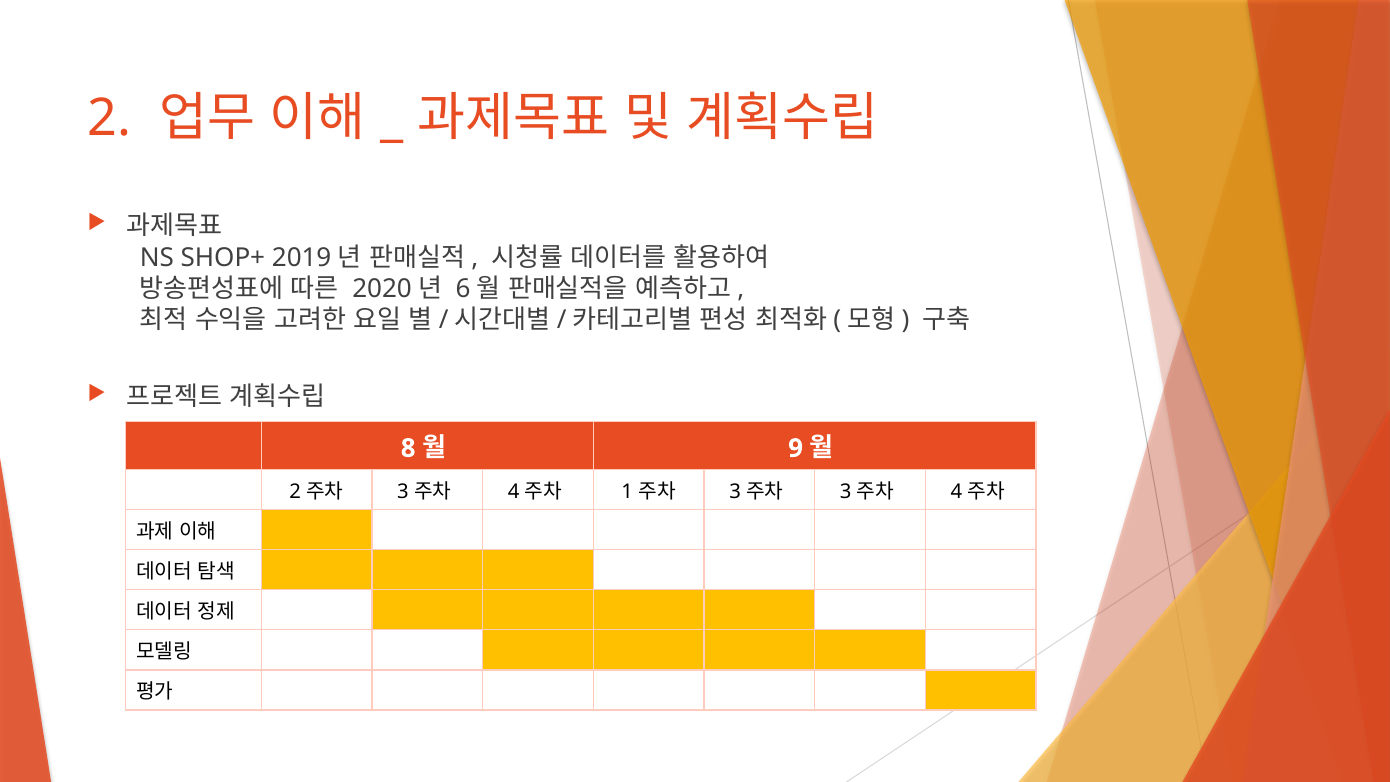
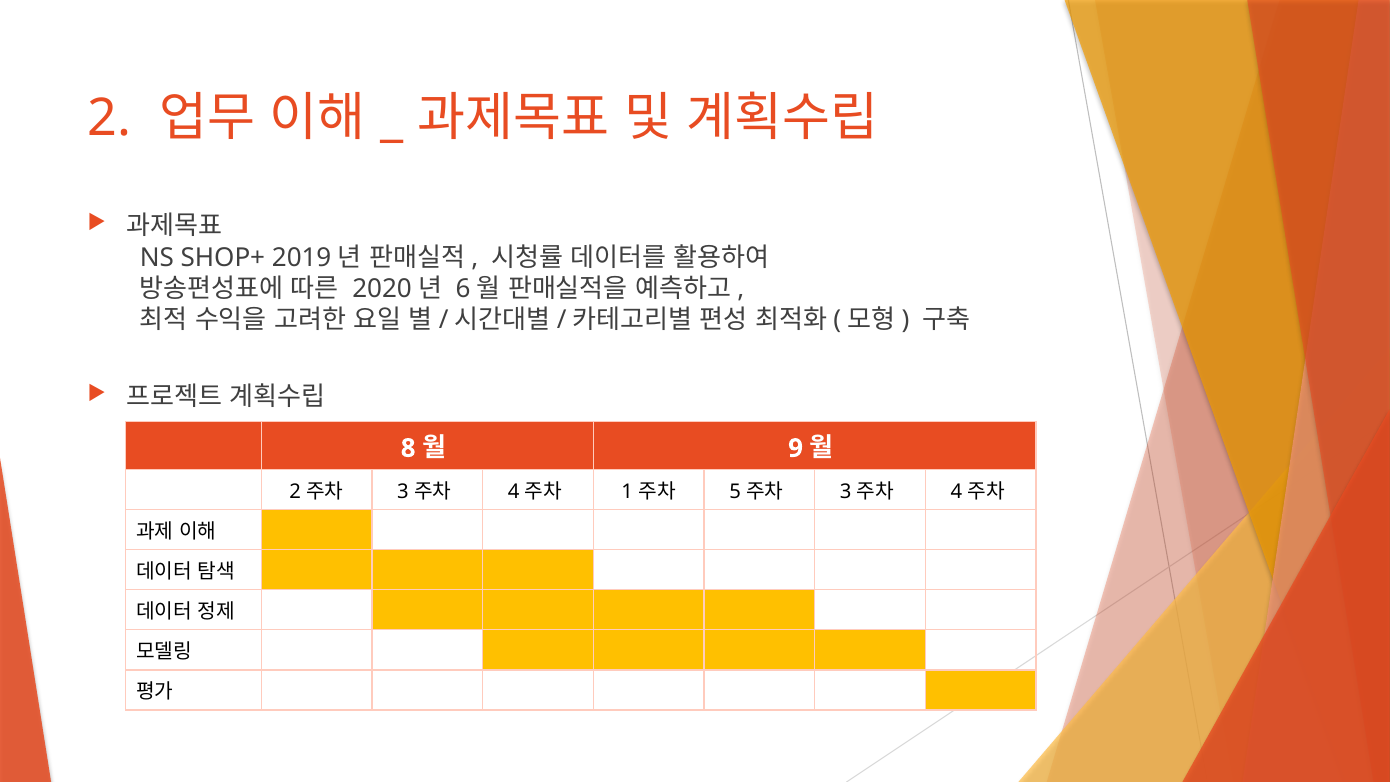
3 at (735, 492): 3 -> 5
